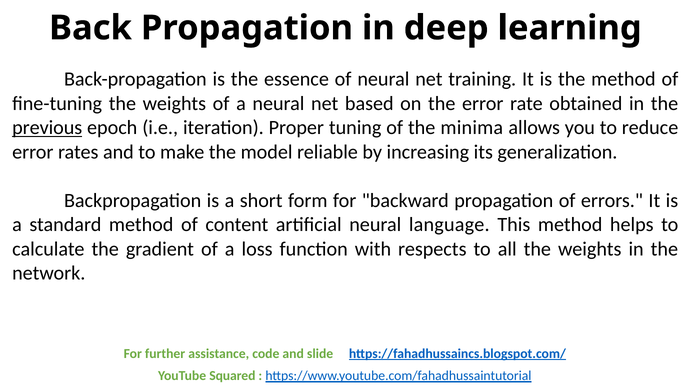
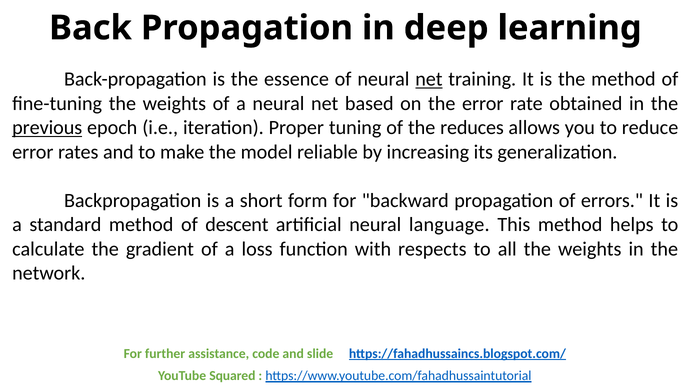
net at (429, 79) underline: none -> present
minima: minima -> reduces
content: content -> descent
